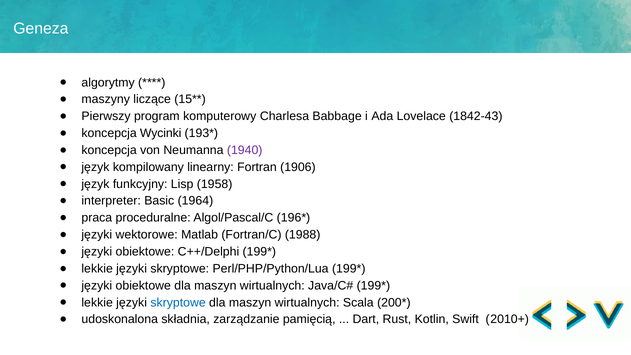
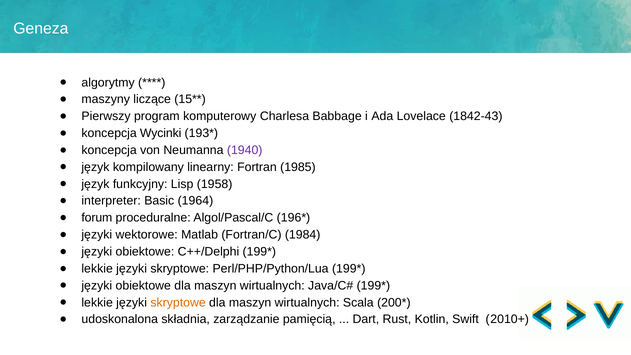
1906: 1906 -> 1985
praca: praca -> forum
1988: 1988 -> 1984
skryptowe at (178, 302) colour: blue -> orange
